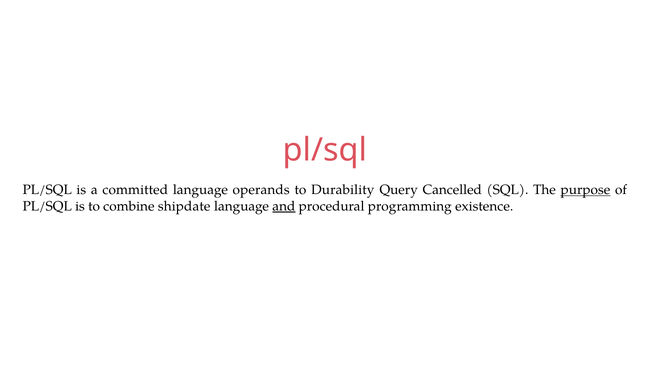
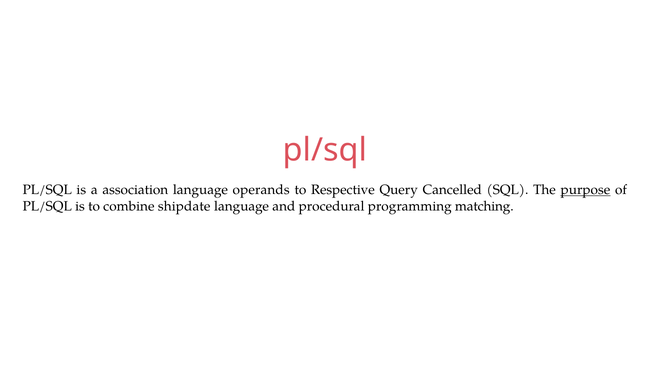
committed: committed -> association
Durability: Durability -> Respective
and underline: present -> none
existence: existence -> matching
